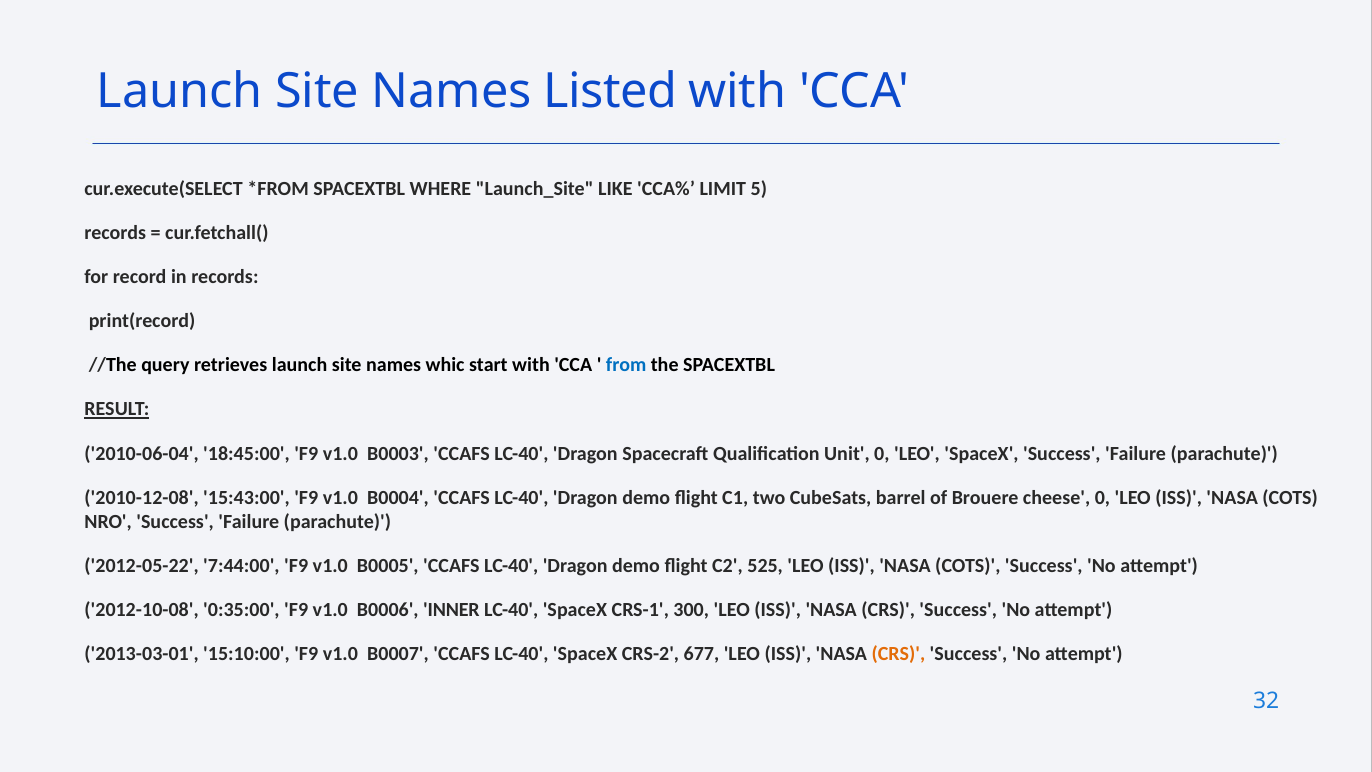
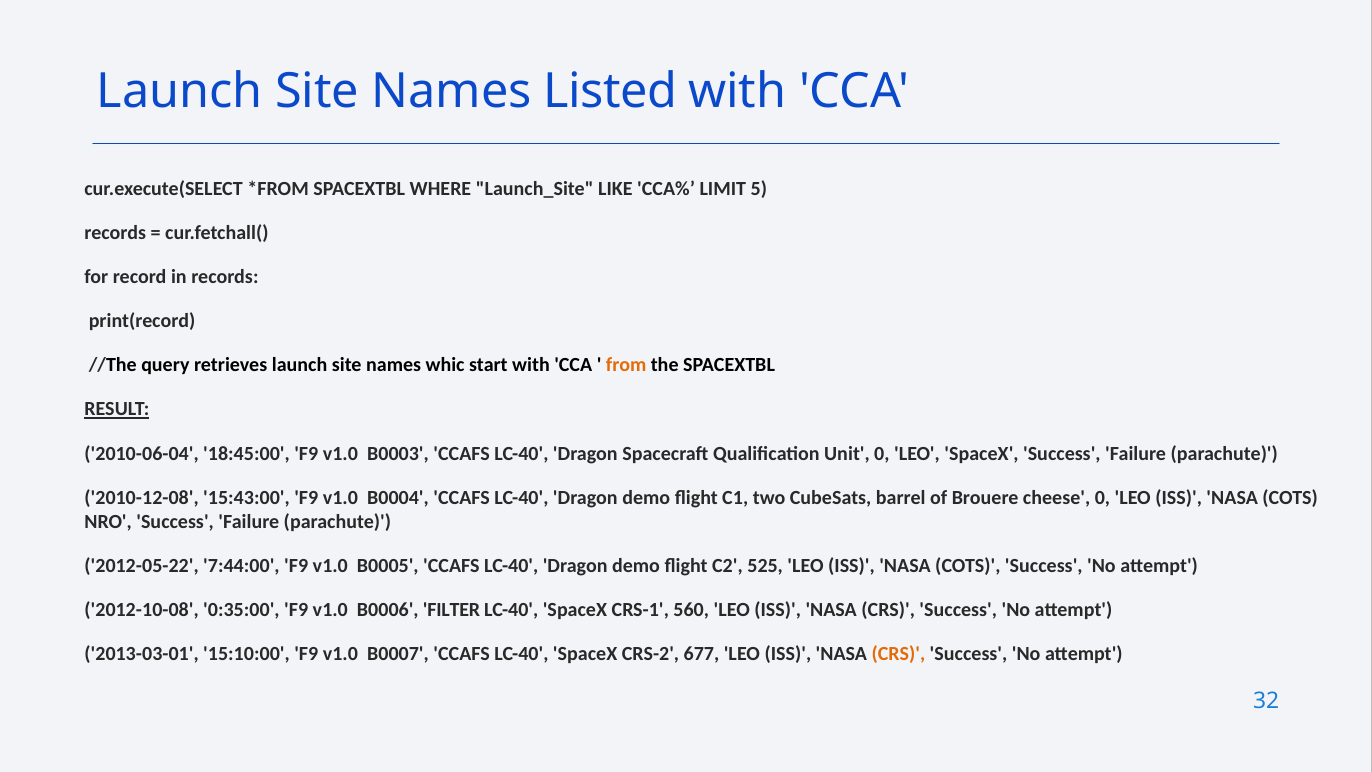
from colour: blue -> orange
INNER: INNER -> FILTER
300: 300 -> 560
